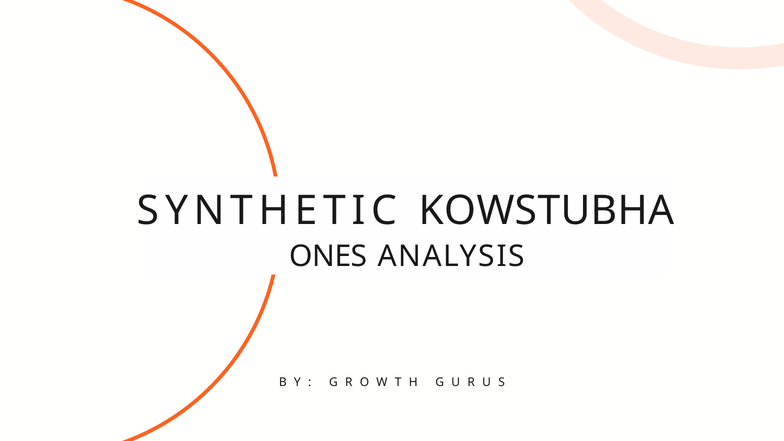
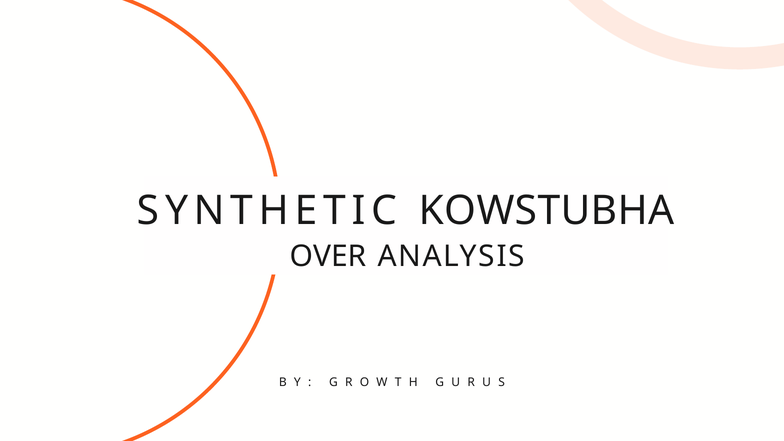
ONES: ONES -> OVER
